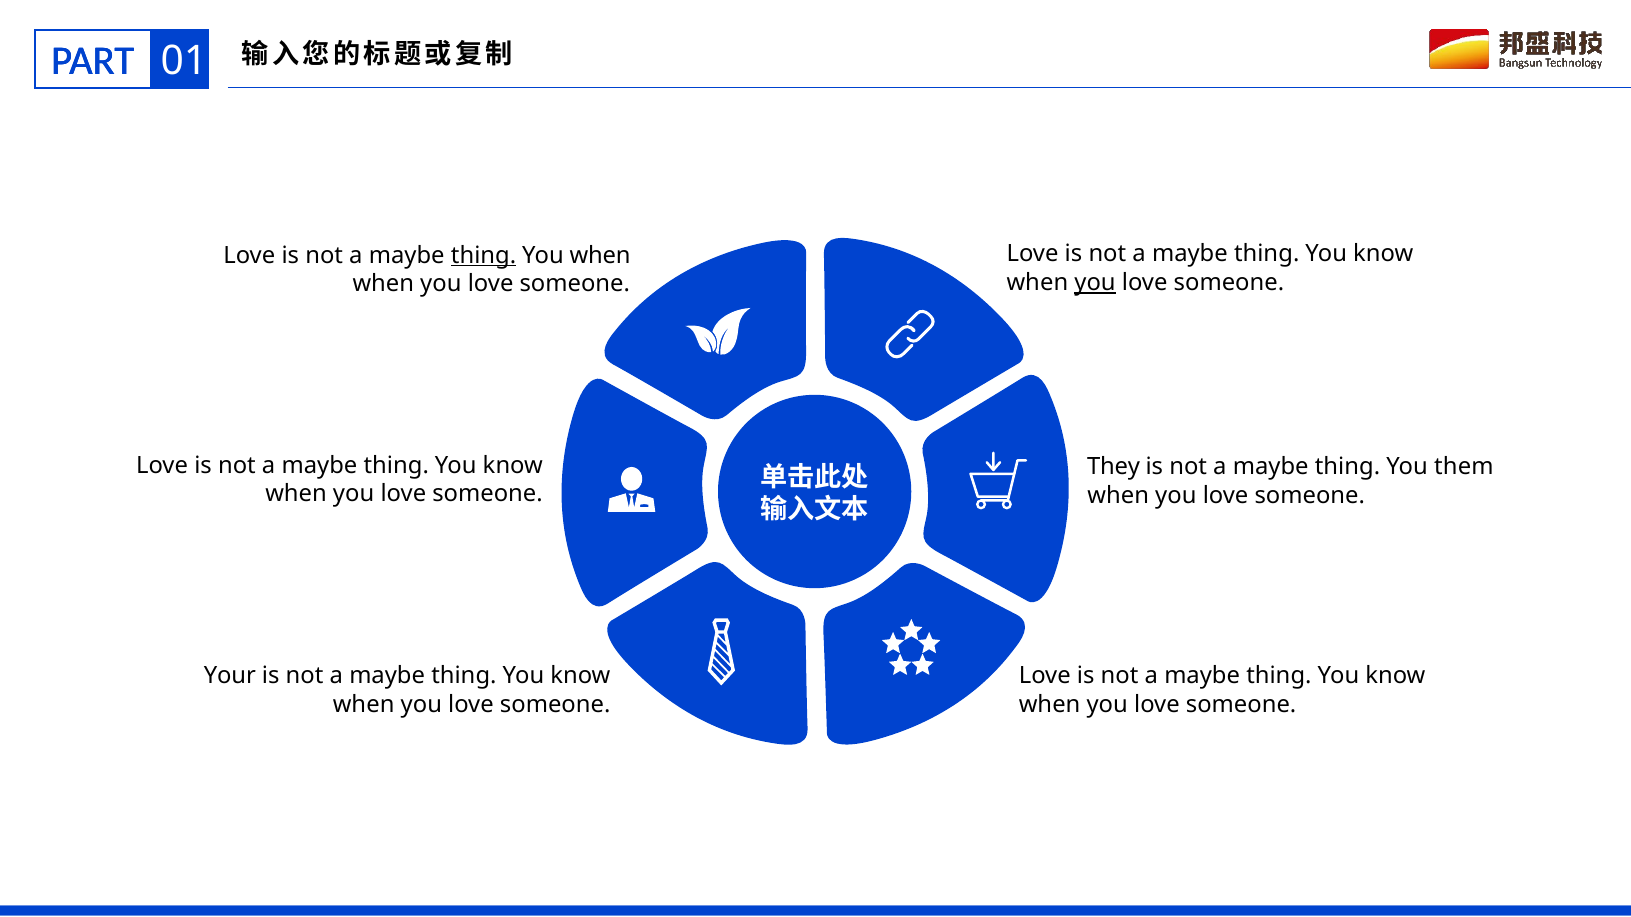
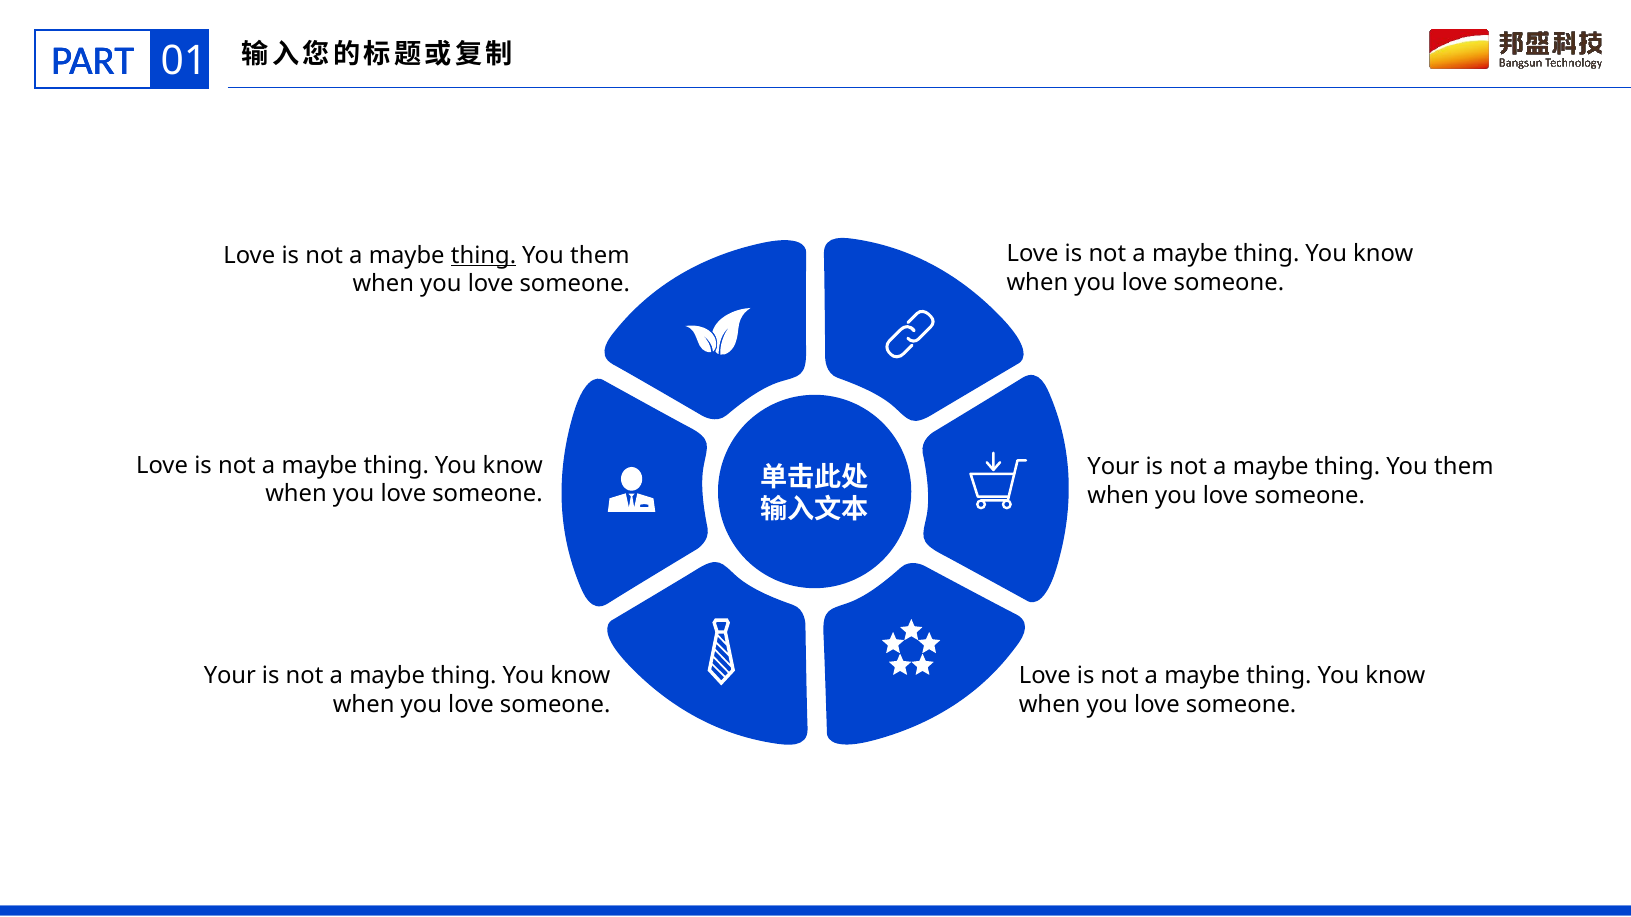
when at (600, 256): when -> them
you at (1095, 283) underline: present -> none
They at (1114, 467): They -> Your
